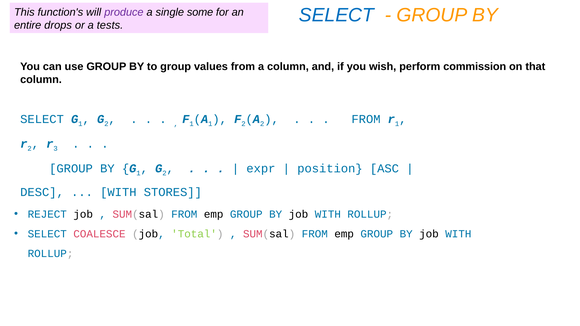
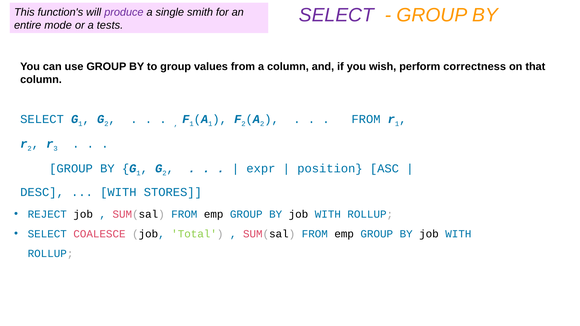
SELECT at (336, 15) colour: blue -> purple
some: some -> smith
drops: drops -> mode
commission: commission -> correctness
